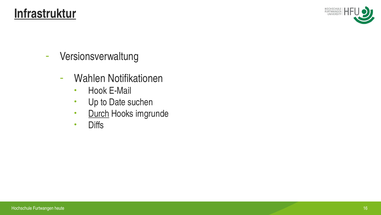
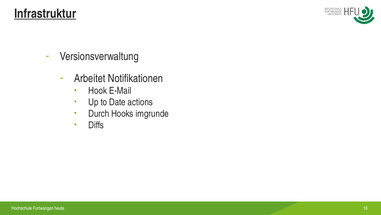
Wahlen: Wahlen -> Arbeitet
suchen: suchen -> actions
Durch underline: present -> none
